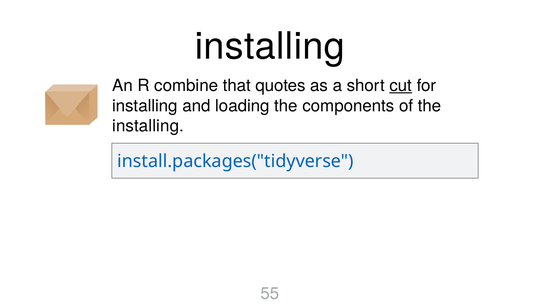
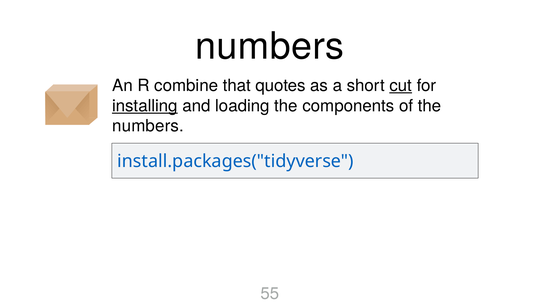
installing at (270, 46): installing -> numbers
installing at (145, 106) underline: none -> present
installing at (148, 126): installing -> numbers
